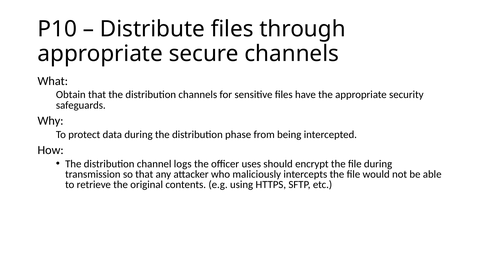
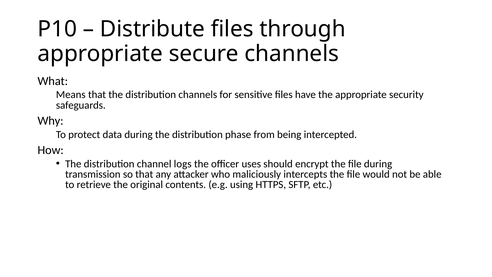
Obtain: Obtain -> Means
